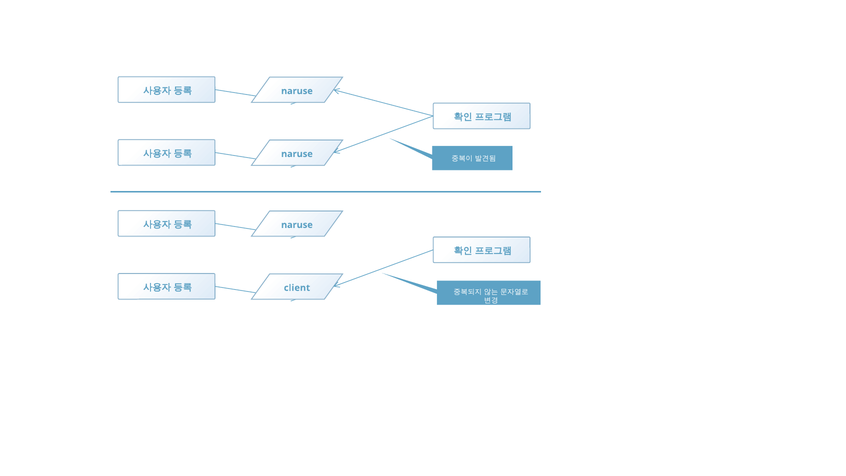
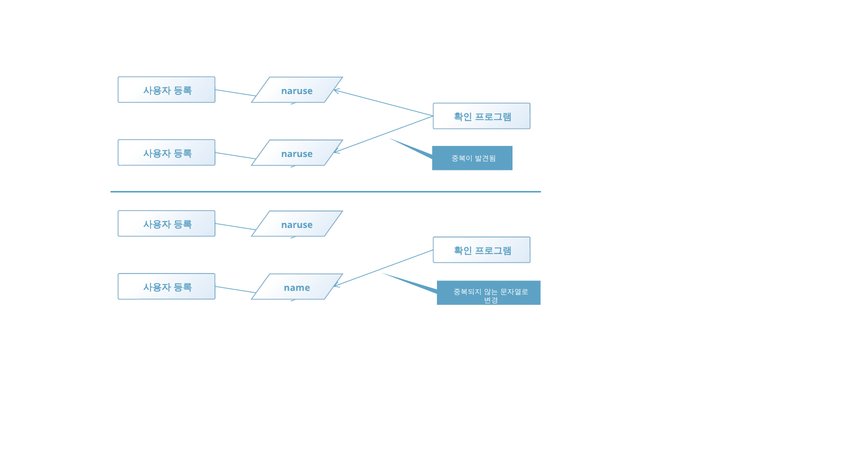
client: client -> name
